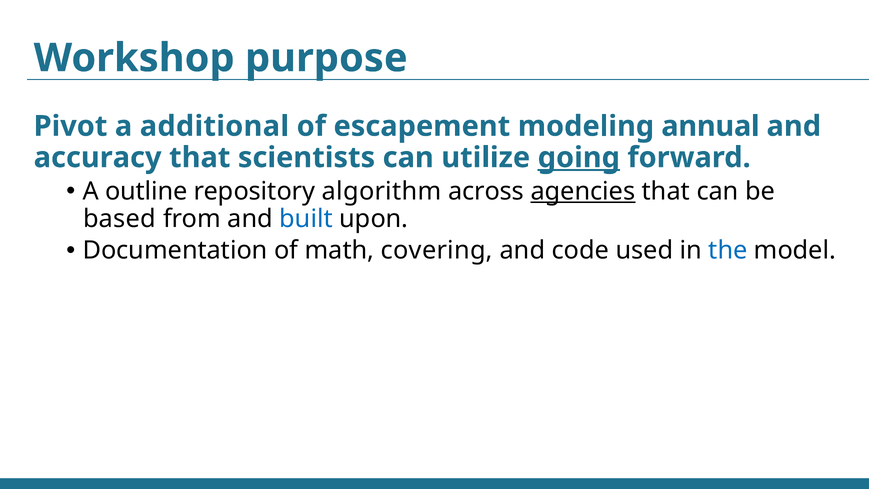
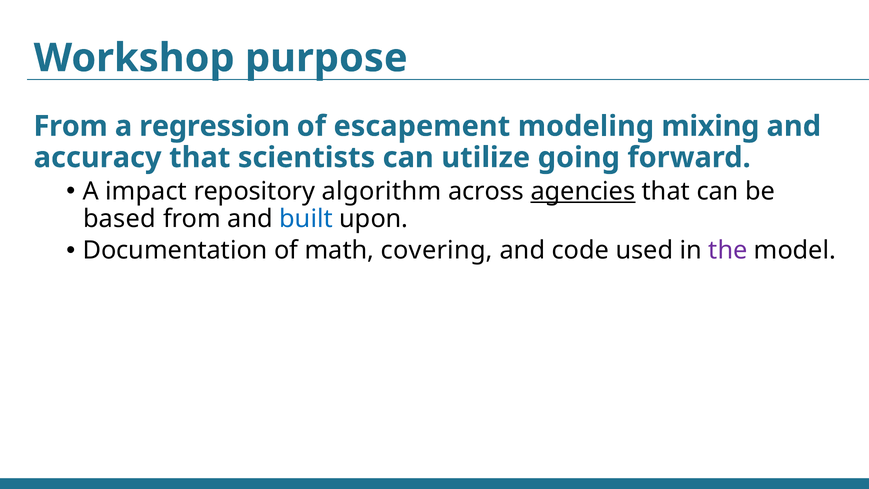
Pivot at (71, 126): Pivot -> From
additional: additional -> regression
annual: annual -> mixing
going underline: present -> none
outline: outline -> impact
the colour: blue -> purple
